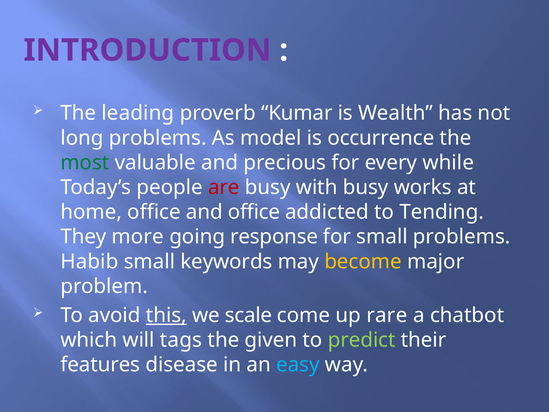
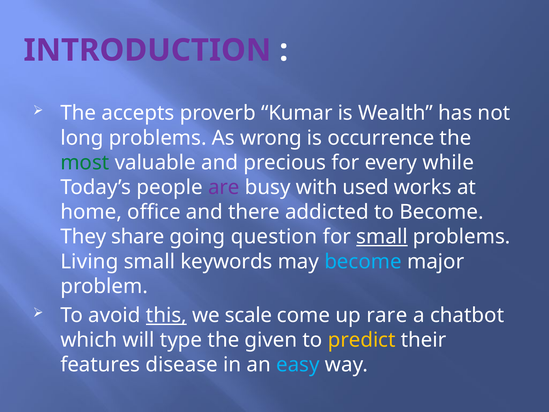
leading: leading -> accepts
model: model -> wrong
are colour: red -> purple
with busy: busy -> used
and office: office -> there
to Tending: Tending -> Become
more: more -> share
response: response -> question
small at (382, 237) underline: none -> present
Habib: Habib -> Living
become at (363, 261) colour: yellow -> light blue
tags: tags -> type
predict colour: light green -> yellow
